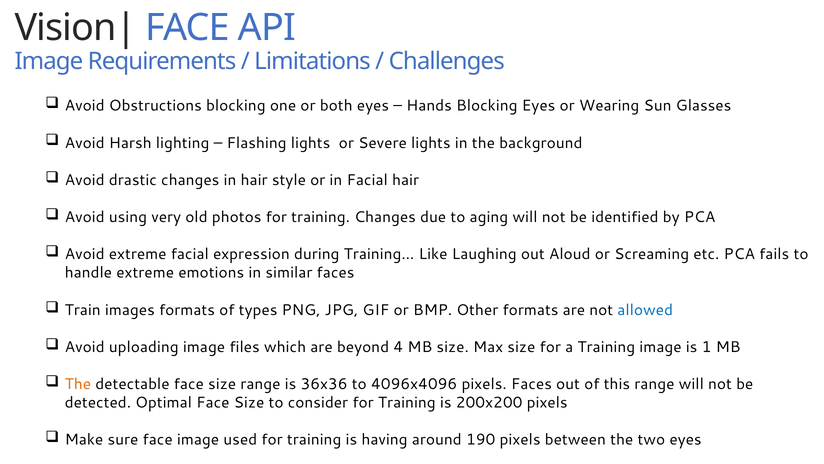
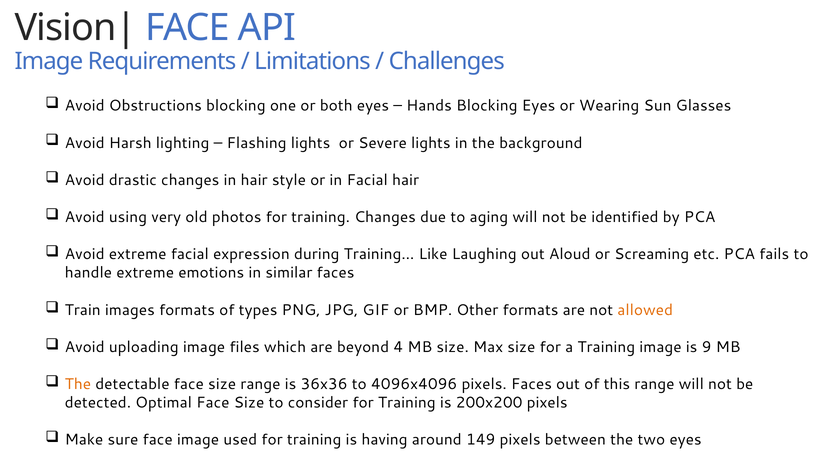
allowed colour: blue -> orange
is 1: 1 -> 9
190: 190 -> 149
